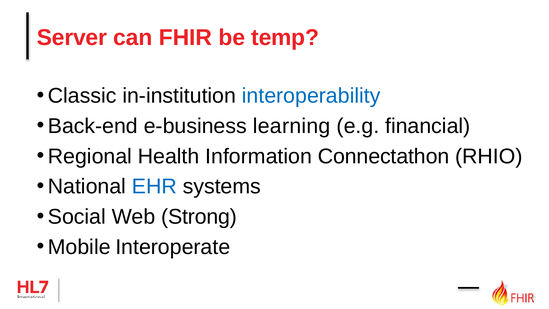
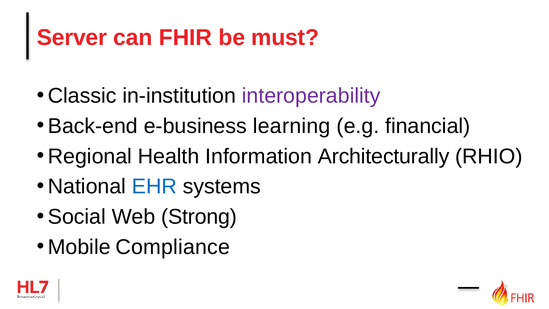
temp: temp -> must
interoperability colour: blue -> purple
Connectathon: Connectathon -> Architecturally
Interoperate: Interoperate -> Compliance
